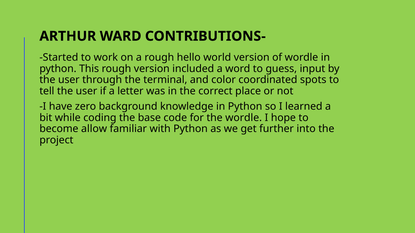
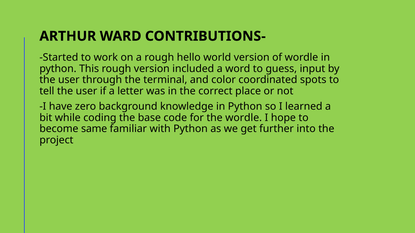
allow: allow -> same
